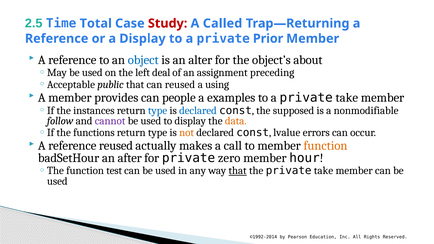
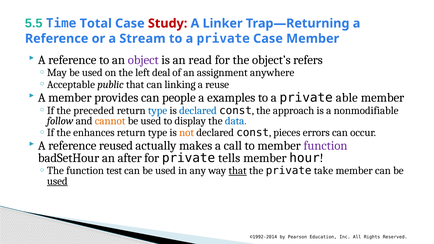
2.5: 2.5 -> 5.5
Called: Called -> Linker
a Display: Display -> Stream
private Prior: Prior -> Case
object colour: blue -> purple
alter: alter -> read
about: about -> refers
preceding: preceding -> anywhere
can reused: reused -> linking
using: using -> reuse
a private take: take -> able
instances: instances -> preceded
supposed: supposed -> approach
cannot colour: purple -> orange
data colour: orange -> blue
functions: functions -> enhances
lvalue: lvalue -> pieces
function at (325, 146) colour: orange -> purple
zero: zero -> tells
used at (57, 181) underline: none -> present
